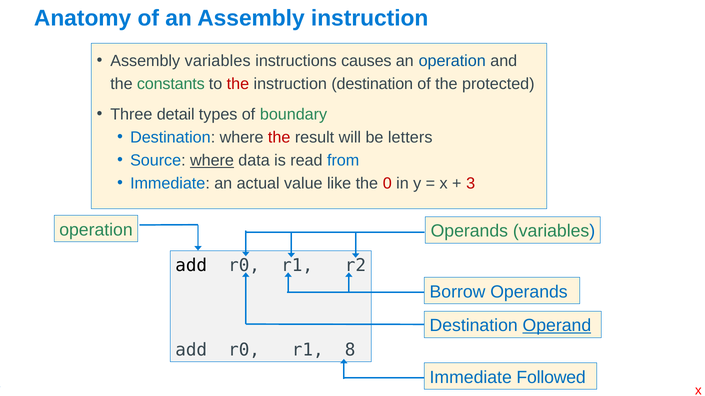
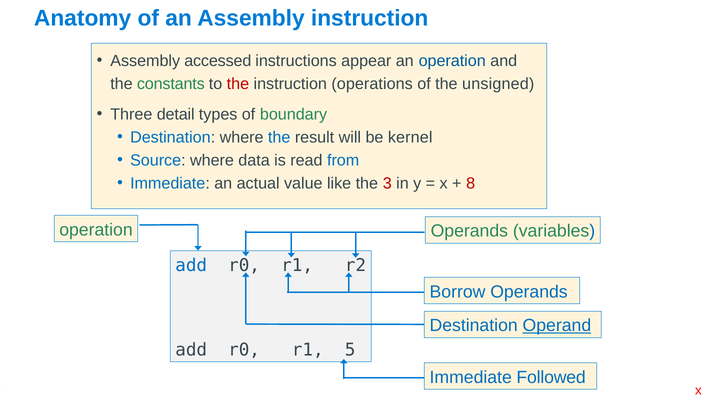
Assembly variables: variables -> accessed
causes: causes -> appear
instruction destination: destination -> operations
protected: protected -> unsigned
the at (279, 138) colour: red -> blue
letters: letters -> kernel
where at (212, 161) underline: present -> none
0: 0 -> 3
3: 3 -> 8
add at (191, 266) colour: black -> blue
8: 8 -> 5
